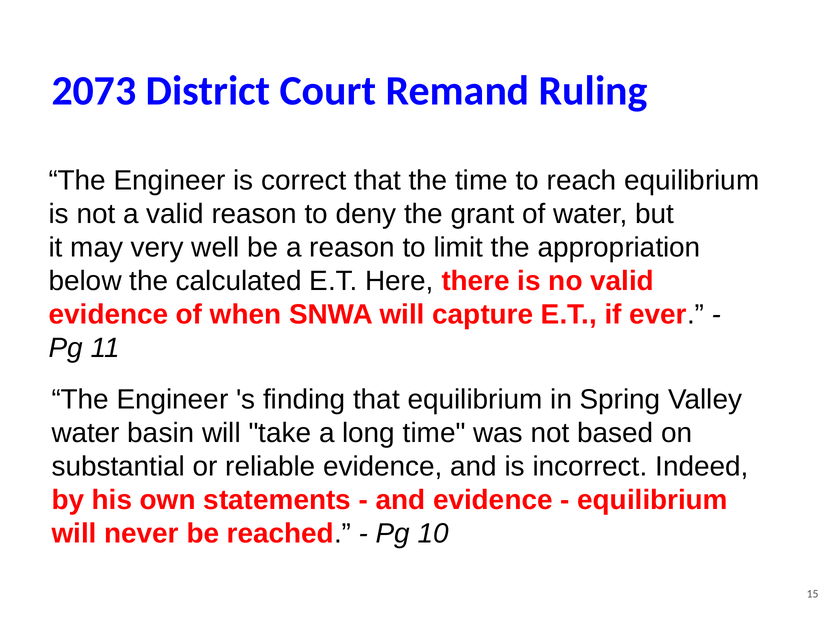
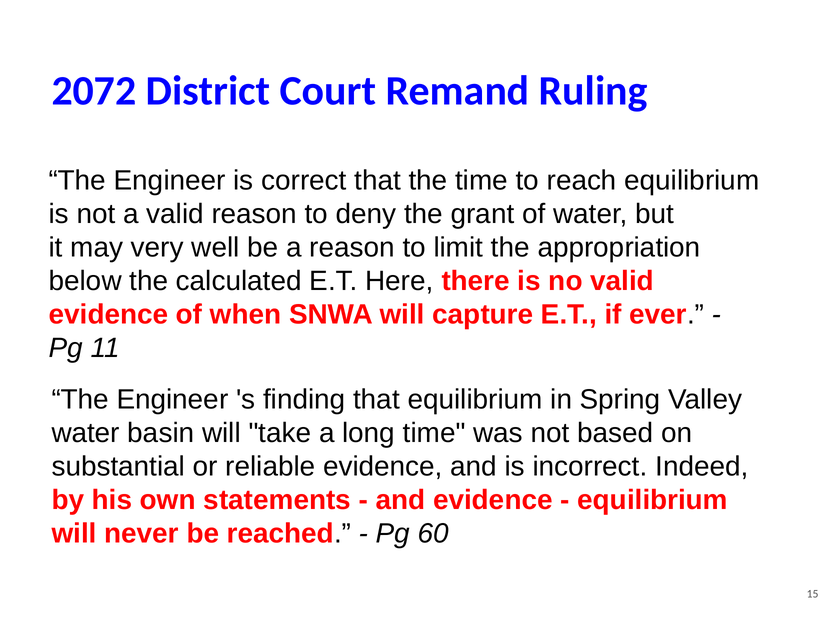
2073: 2073 -> 2072
10: 10 -> 60
